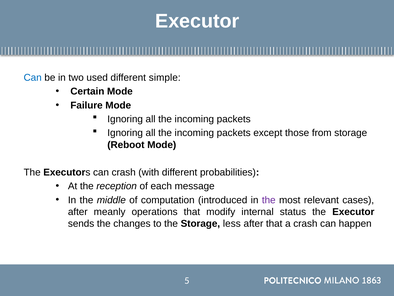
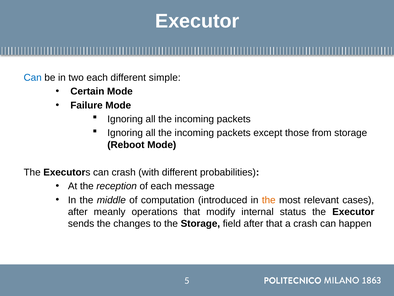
two used: used -> each
the at (269, 200) colour: purple -> orange
less: less -> field
